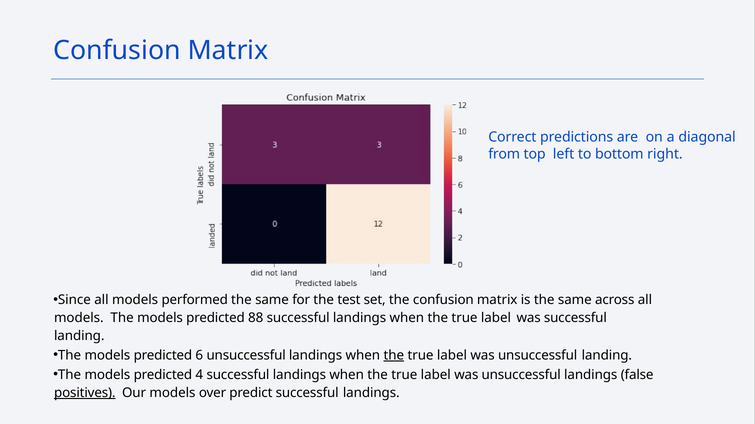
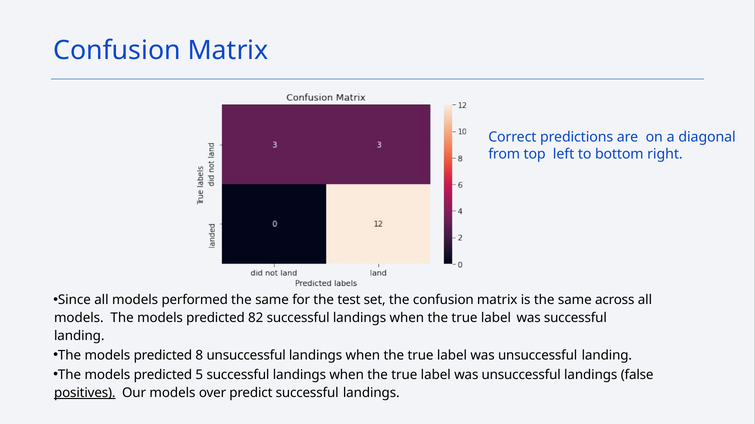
88: 88 -> 82
6: 6 -> 8
the at (394, 356) underline: present -> none
4: 4 -> 5
